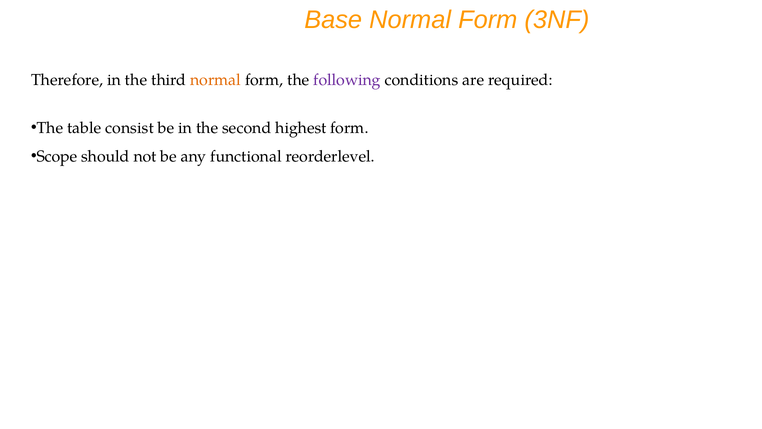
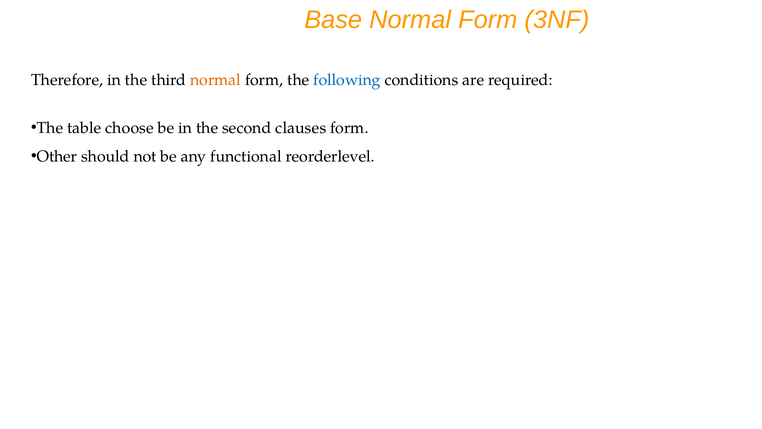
following colour: purple -> blue
consist: consist -> choose
highest: highest -> clauses
Scope: Scope -> Other
